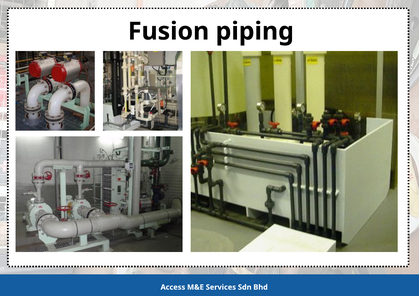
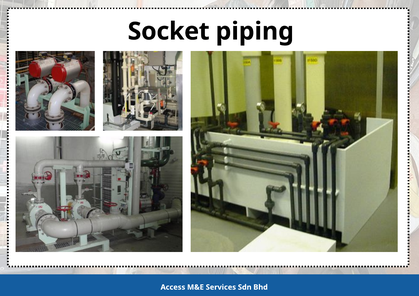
Fusion: Fusion -> Socket
